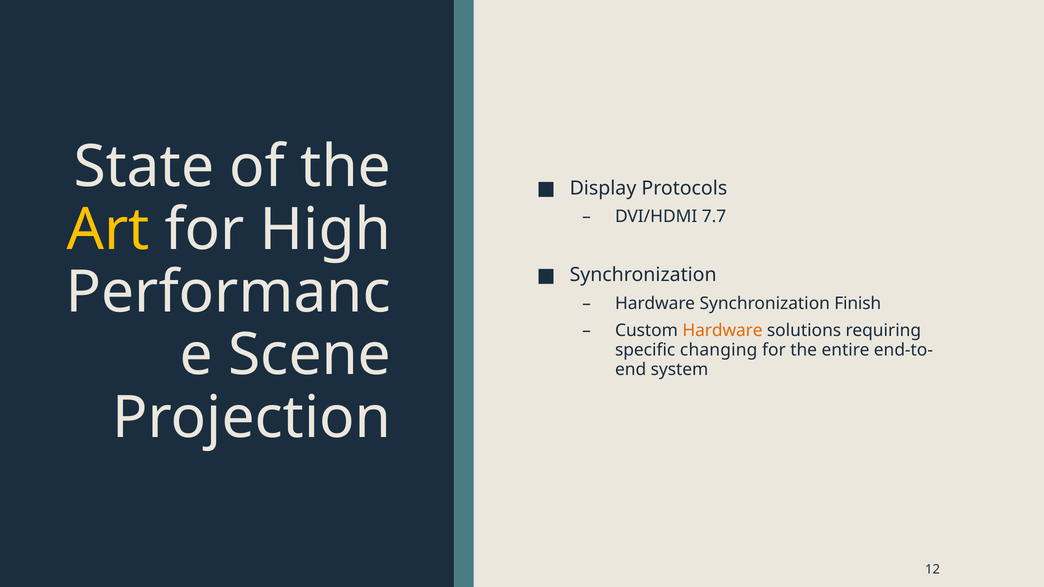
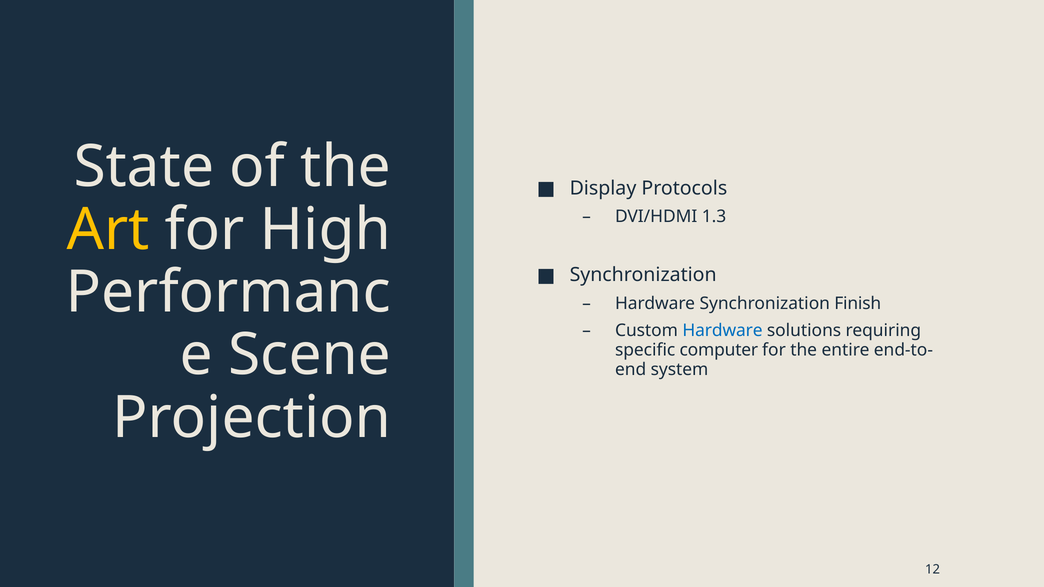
7.7: 7.7 -> 1.3
Hardware at (723, 331) colour: orange -> blue
changing: changing -> computer
